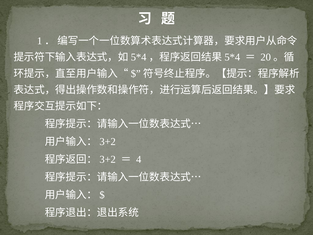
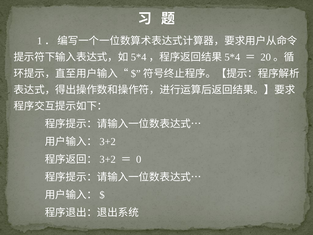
4: 4 -> 0
